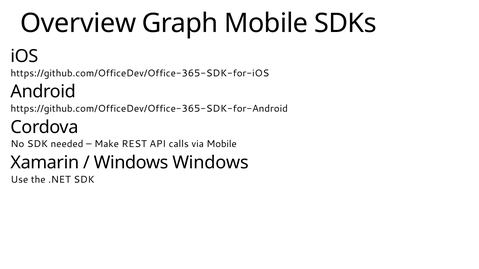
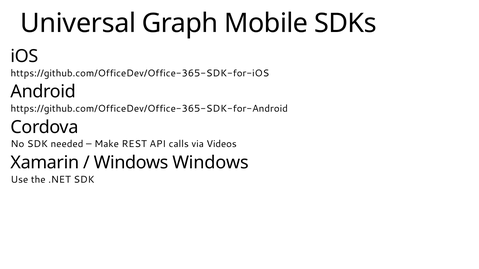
Overview: Overview -> Universal
via Mobile: Mobile -> Videos
